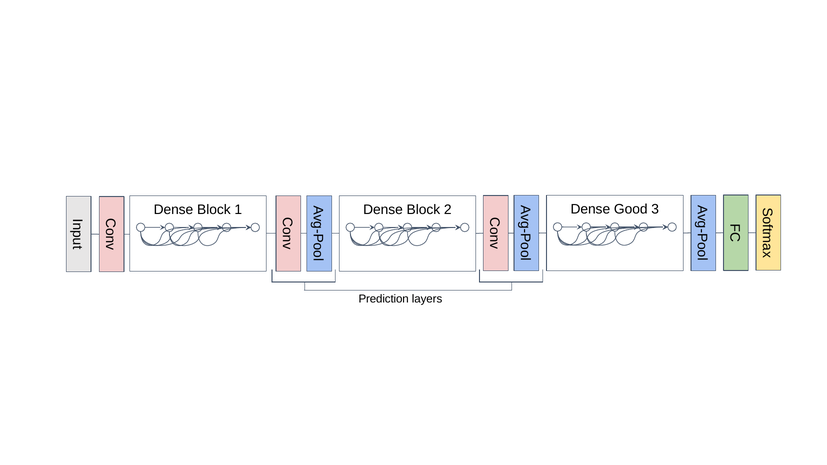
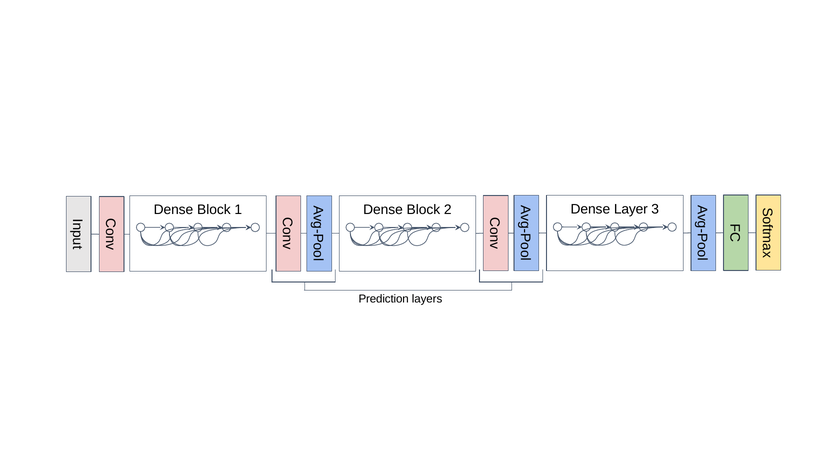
Good: Good -> Layer
